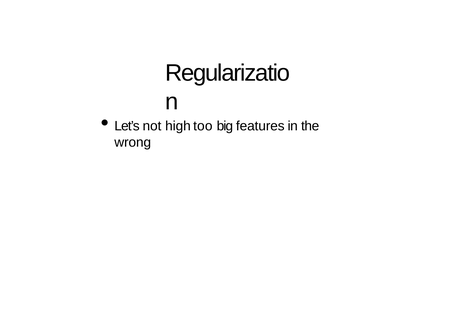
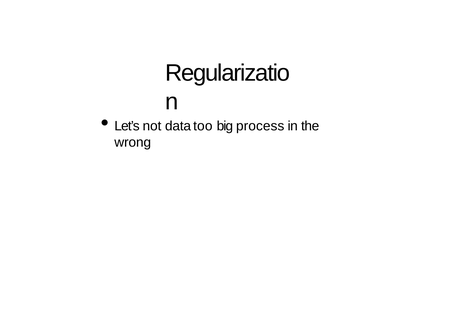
high: high -> data
features: features -> process
